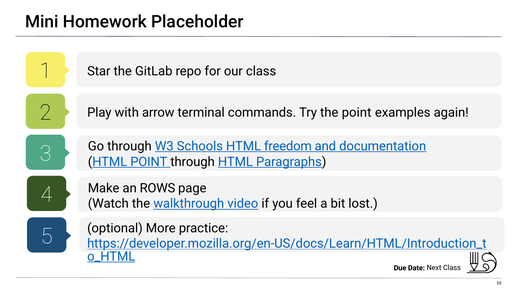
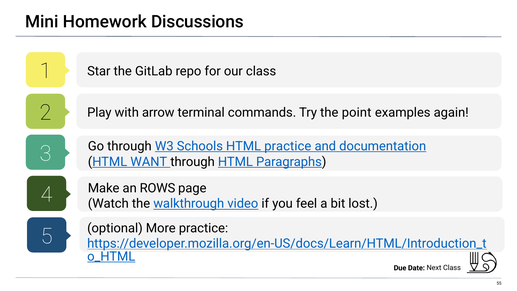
Placeholder: Placeholder -> Discussions
HTML freedom: freedom -> practice
HTML POINT: POINT -> WANT
